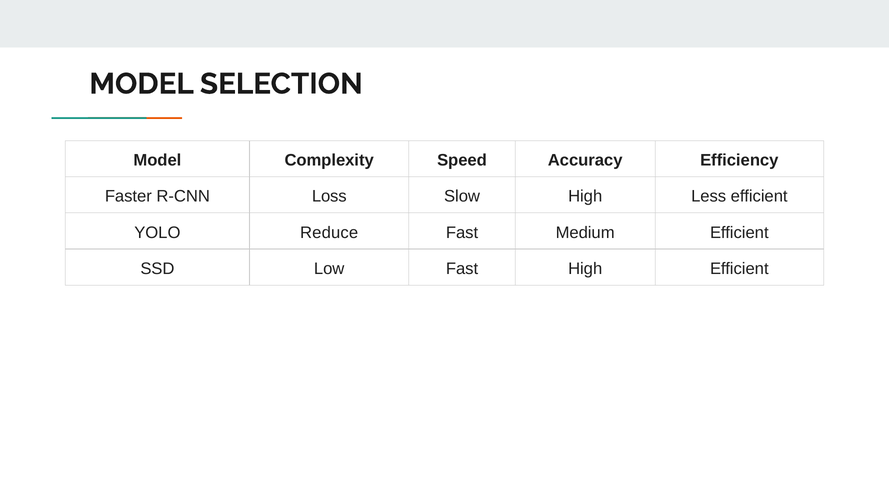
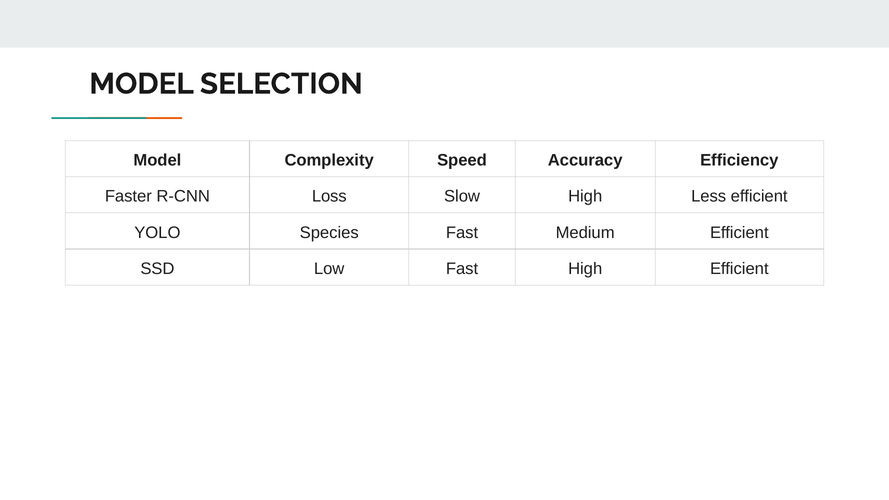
Reduce: Reduce -> Species
